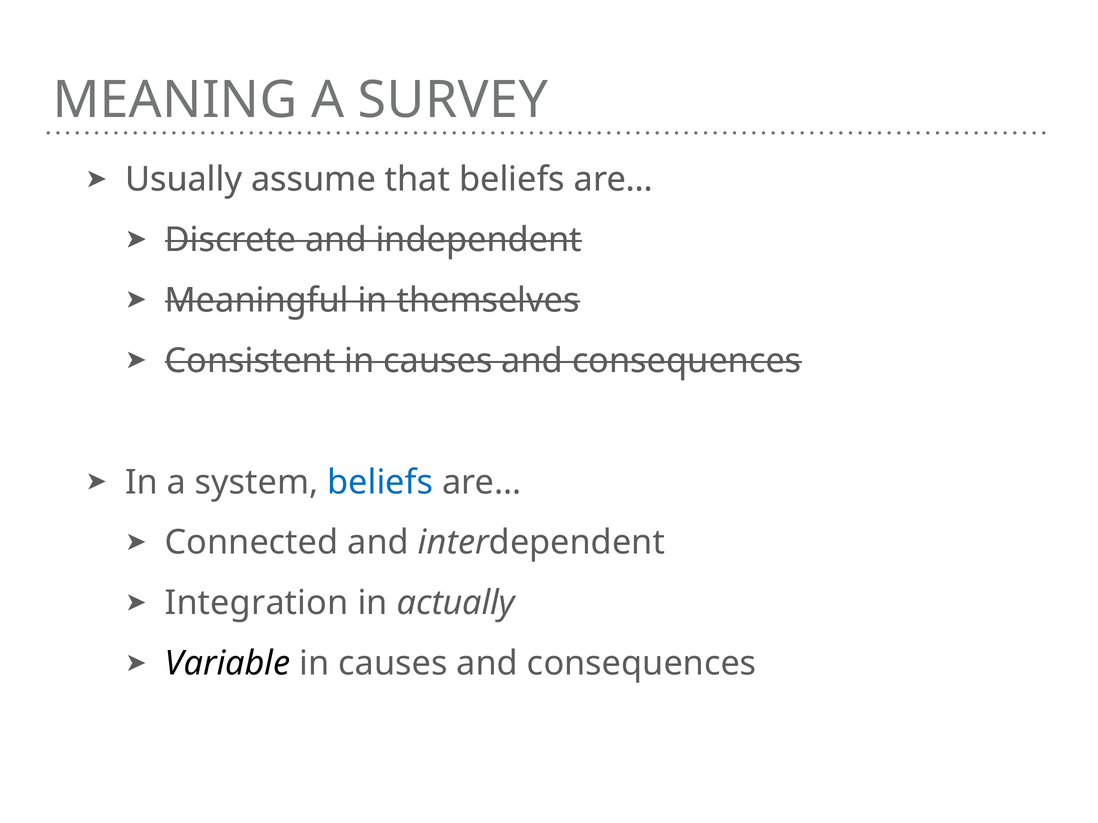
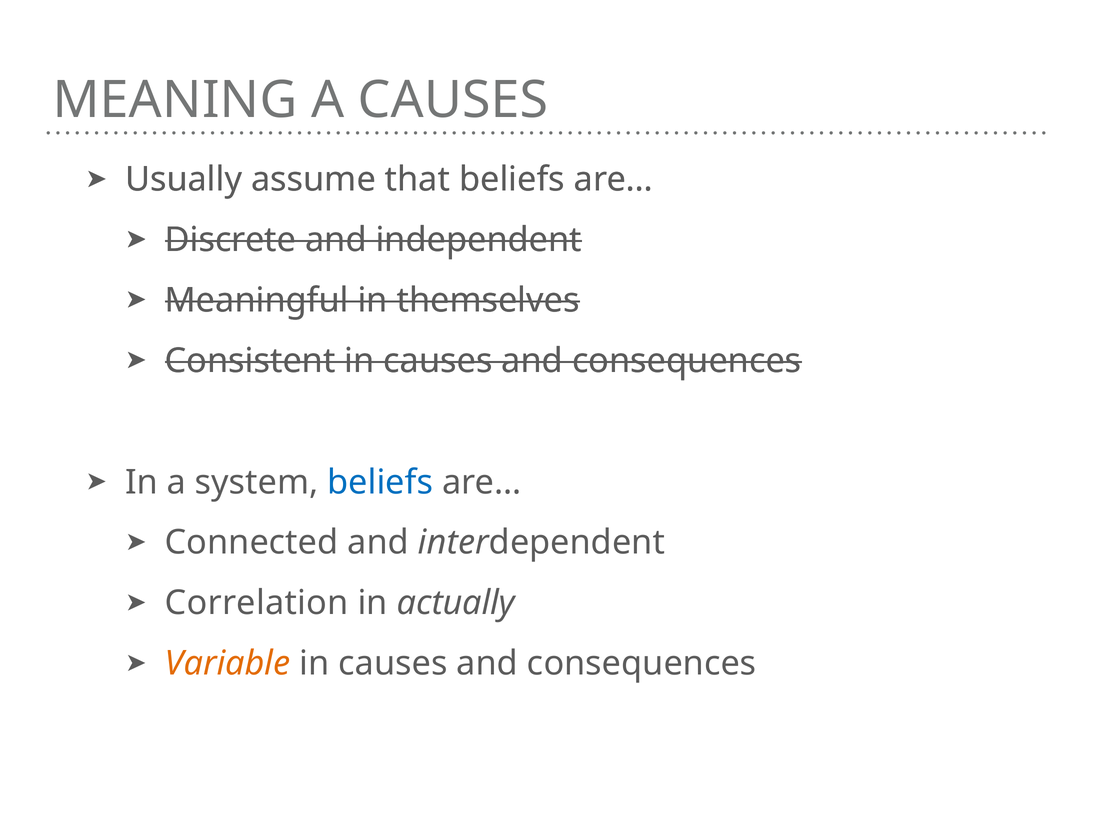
A SURVEY: SURVEY -> CAUSES
Integration: Integration -> Correlation
Variable colour: black -> orange
